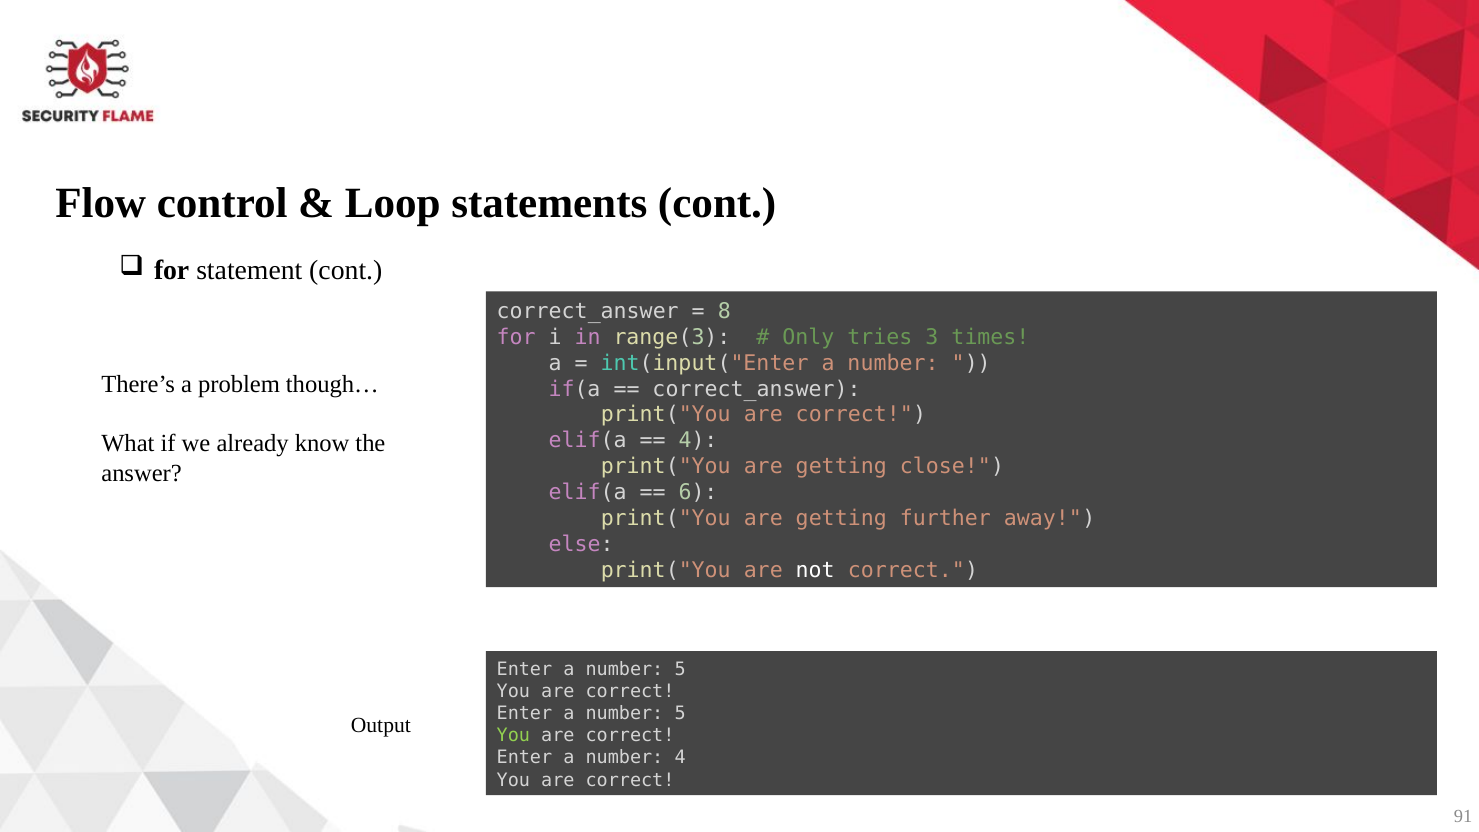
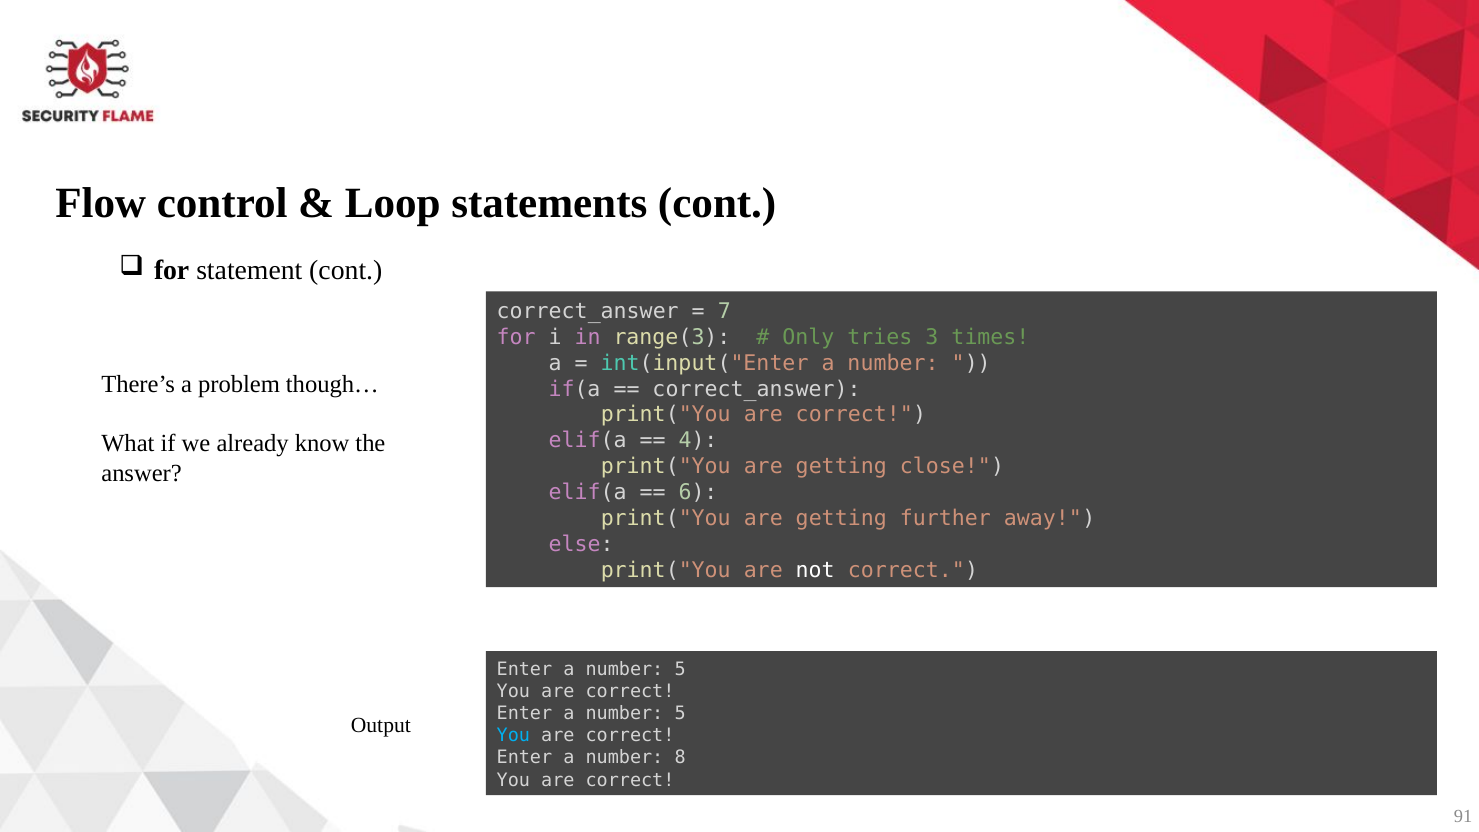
8: 8 -> 7
You at (513, 736) colour: light green -> light blue
number 4: 4 -> 8
